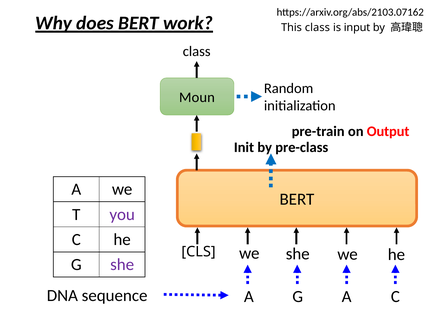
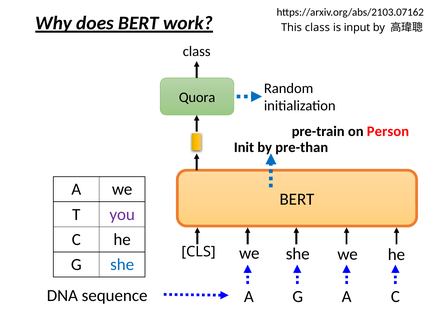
Moun: Moun -> Quora
Output: Output -> Person
pre-class: pre-class -> pre-than
she at (122, 265) colour: purple -> blue
